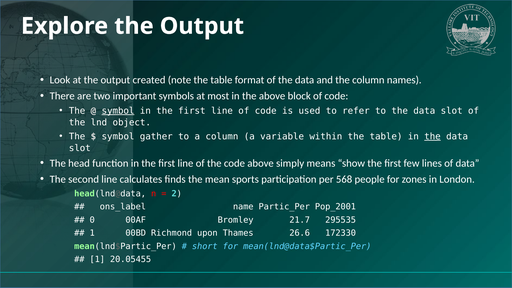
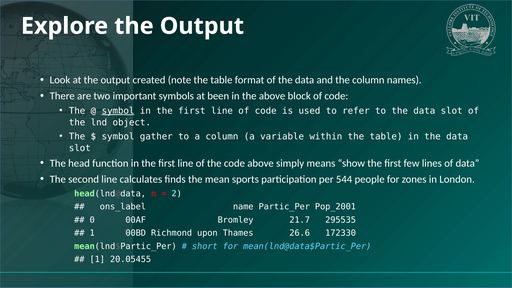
most: most -> been
the at (433, 136) underline: present -> none
568: 568 -> 544
